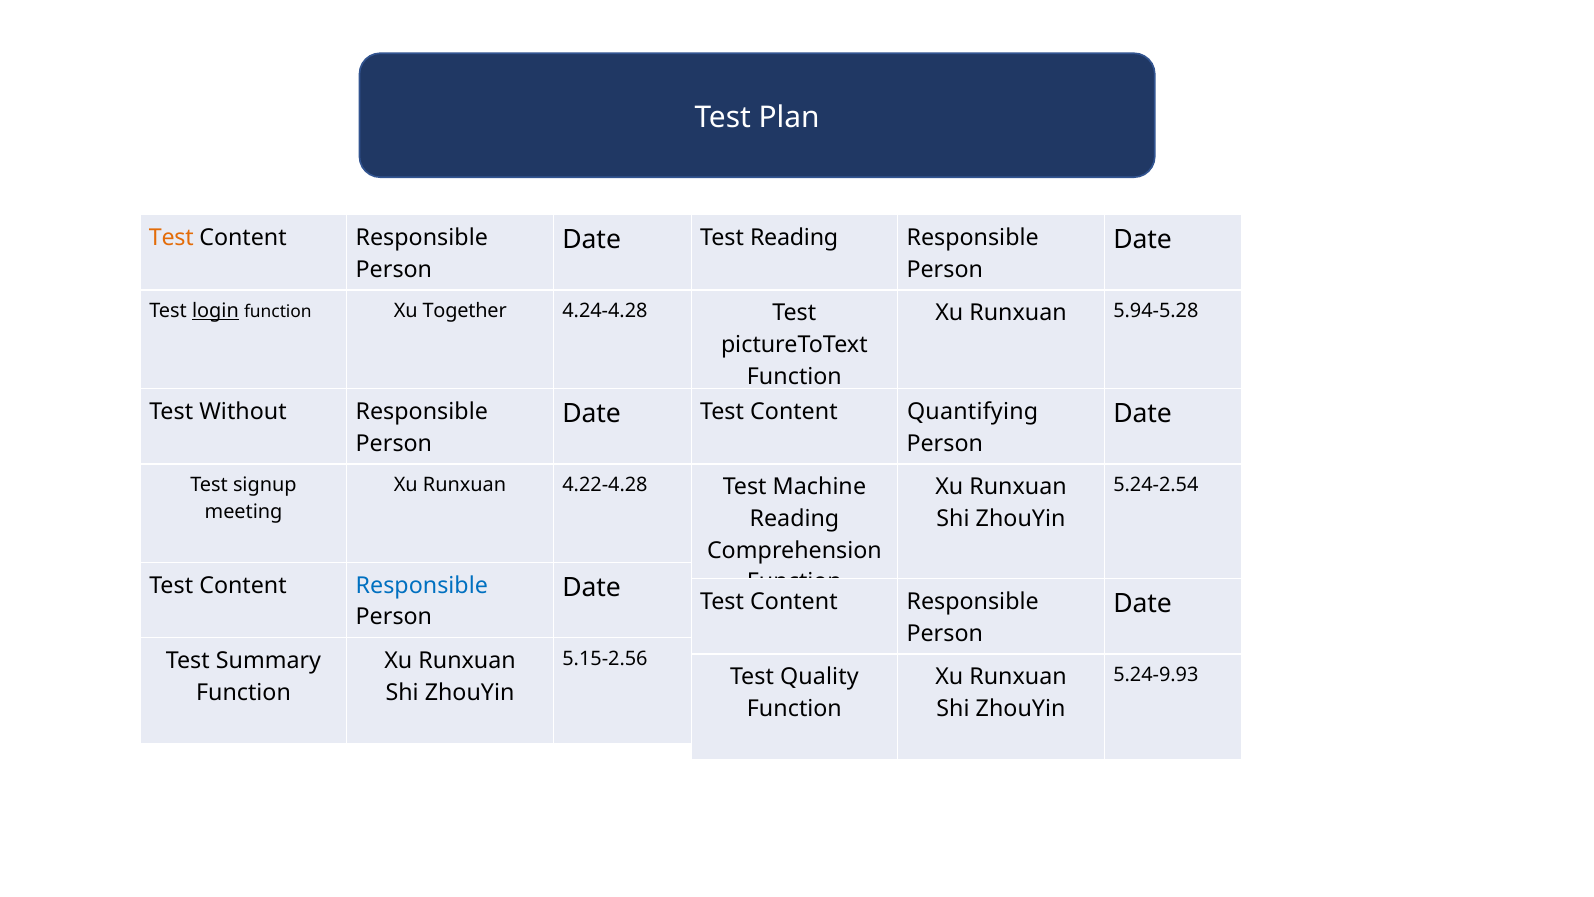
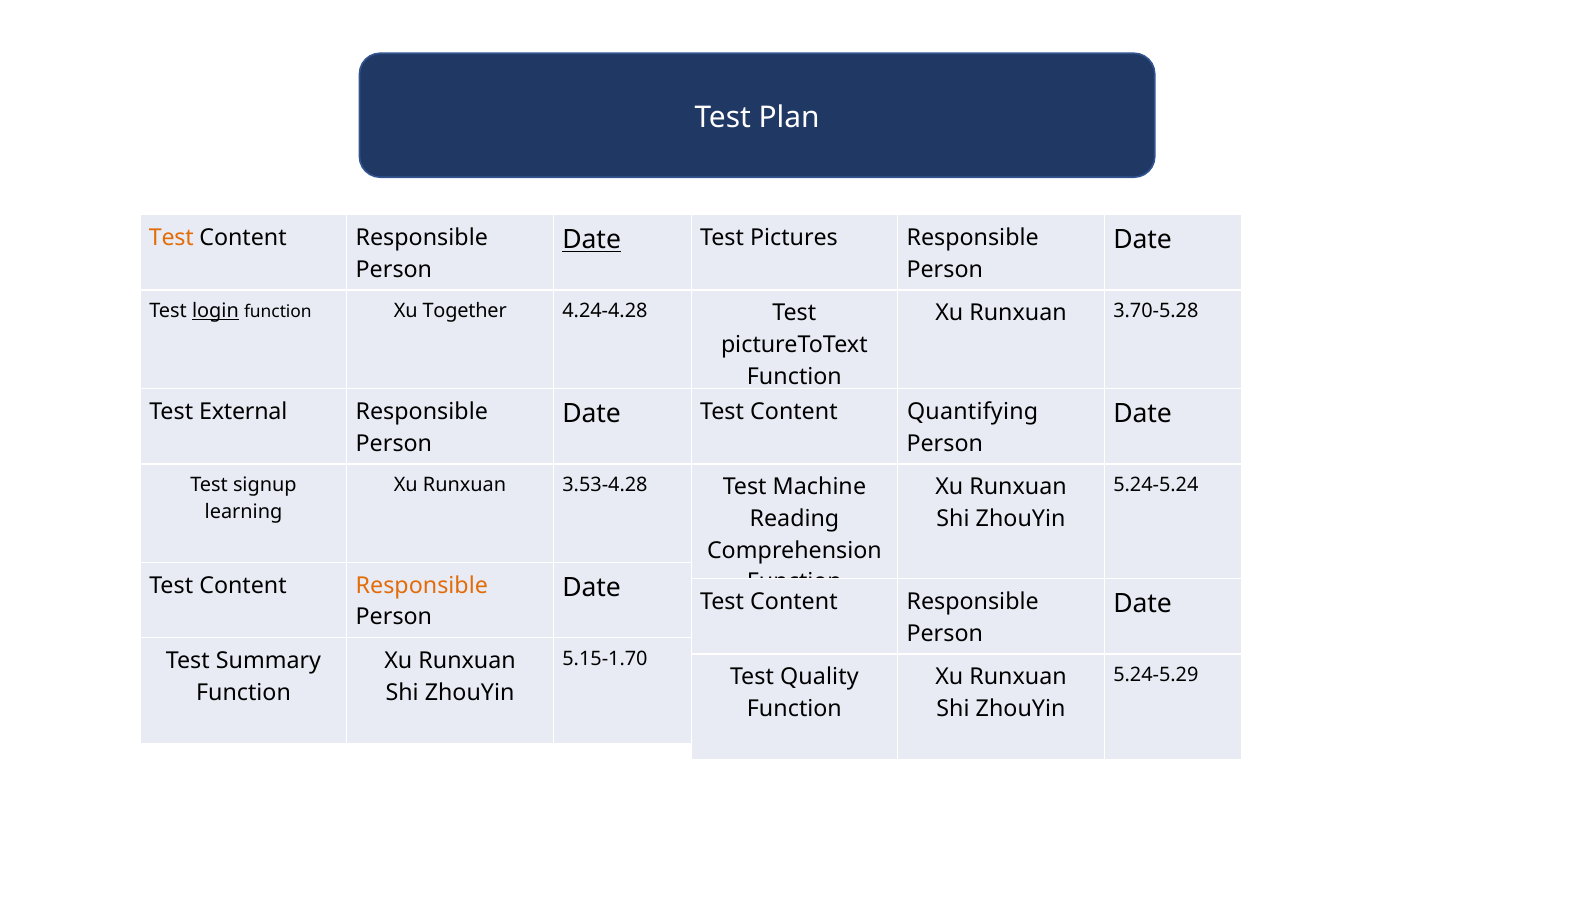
Test Reading: Reading -> Pictures
Date at (592, 240) underline: none -> present
5.94-5.28: 5.94-5.28 -> 3.70-5.28
Without: Without -> External
4.22-4.28: 4.22-4.28 -> 3.53-4.28
5.24-2.54: 5.24-2.54 -> 5.24-5.24
meeting: meeting -> learning
Responsible at (422, 585) colour: blue -> orange
5.15-2.56: 5.15-2.56 -> 5.15-1.70
5.24-9.93: 5.24-9.93 -> 5.24-5.29
